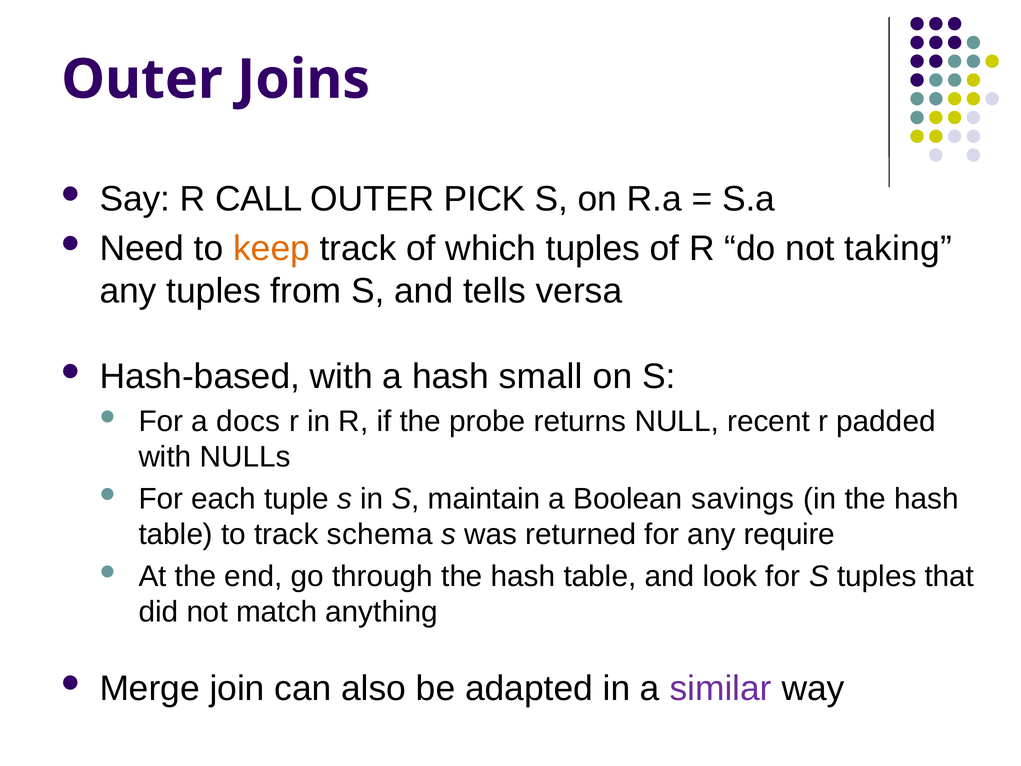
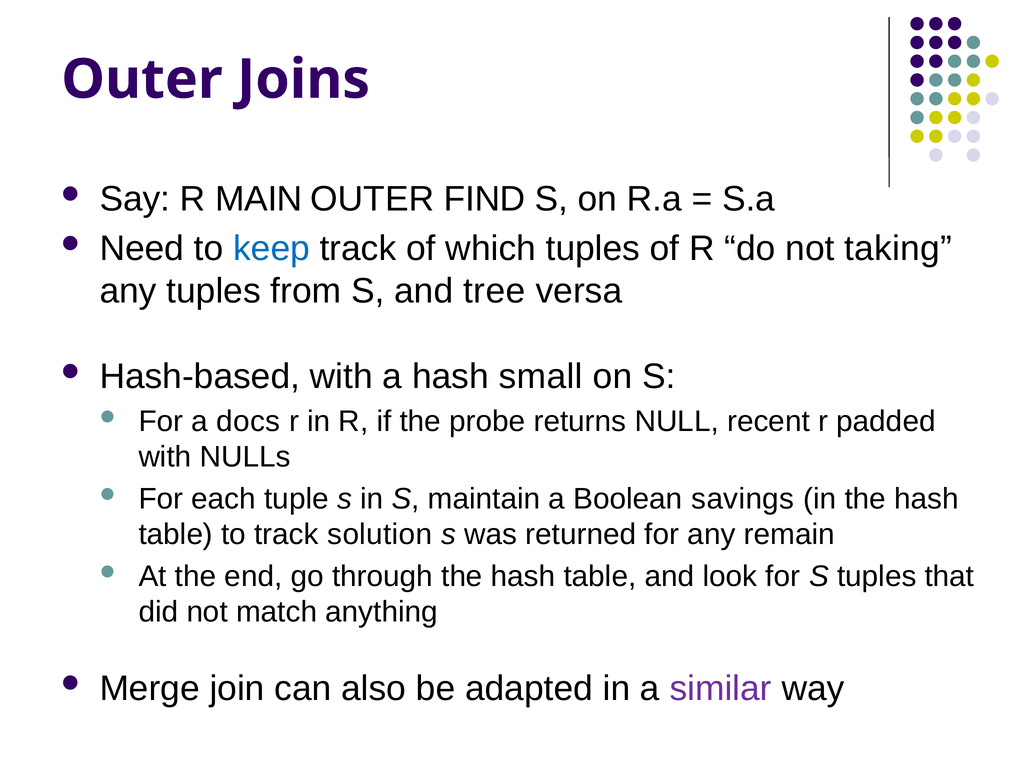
CALL: CALL -> MAIN
PICK: PICK -> FIND
keep colour: orange -> blue
tells: tells -> tree
schema: schema -> solution
require: require -> remain
